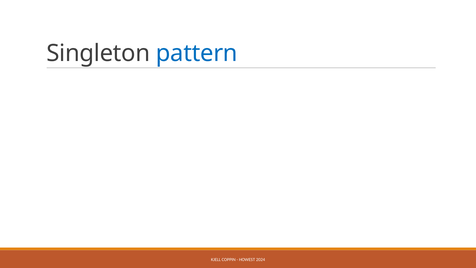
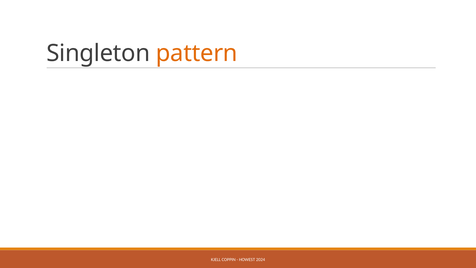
pattern colour: blue -> orange
